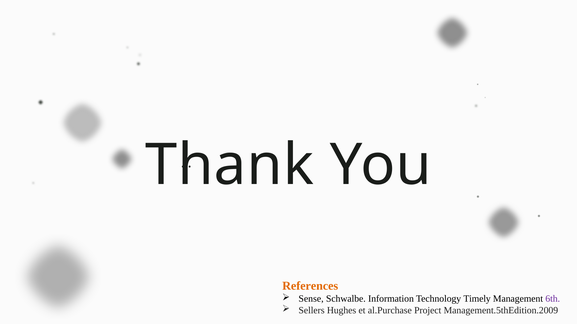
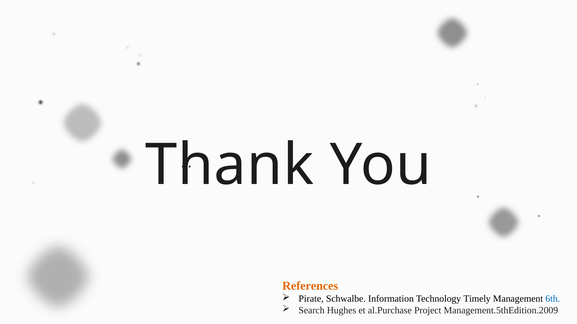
Sense: Sense -> Pirate
6th colour: purple -> blue
Sellers: Sellers -> Search
